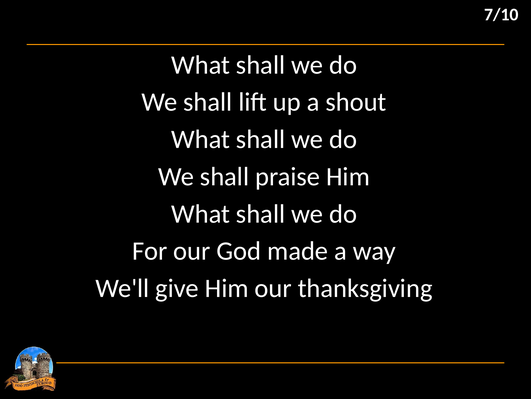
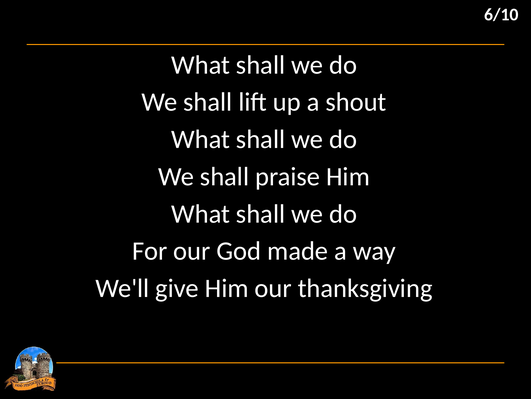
7/10: 7/10 -> 6/10
